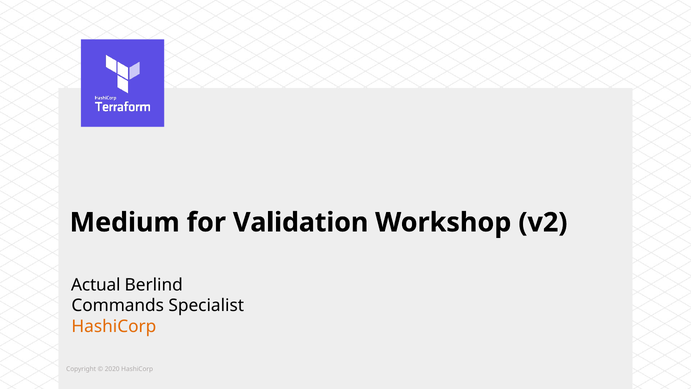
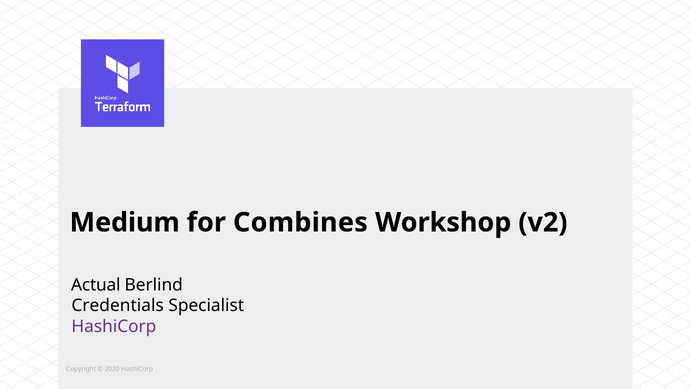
Validation: Validation -> Combines
Commands: Commands -> Credentials
HashiCorp at (114, 326) colour: orange -> purple
